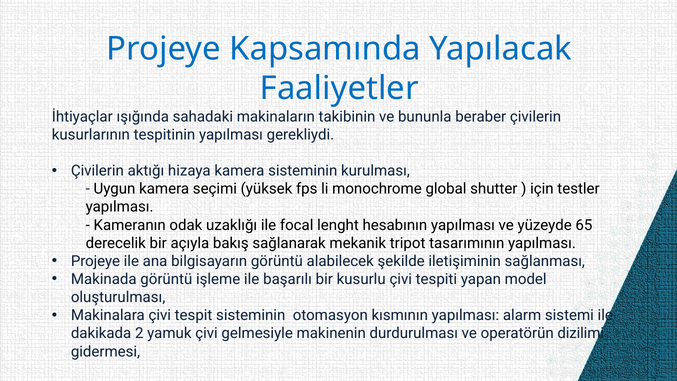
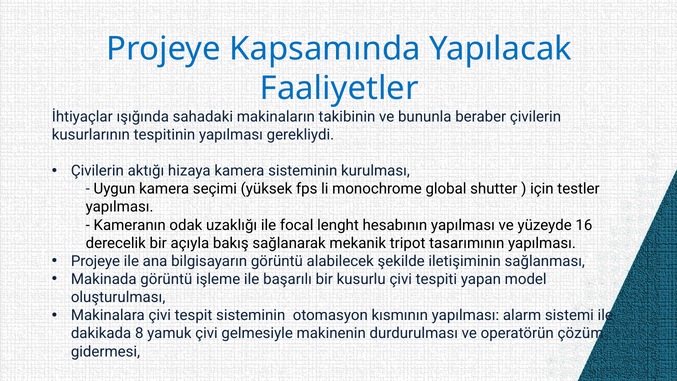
65: 65 -> 16
2: 2 -> 8
dizilimi: dizilimi -> çözüm
